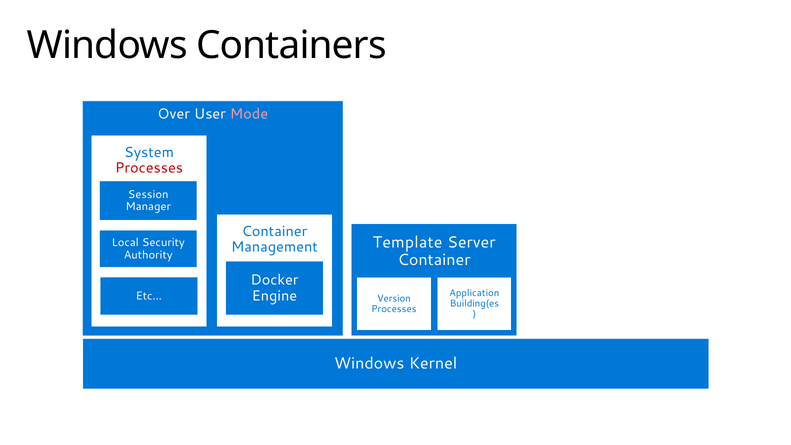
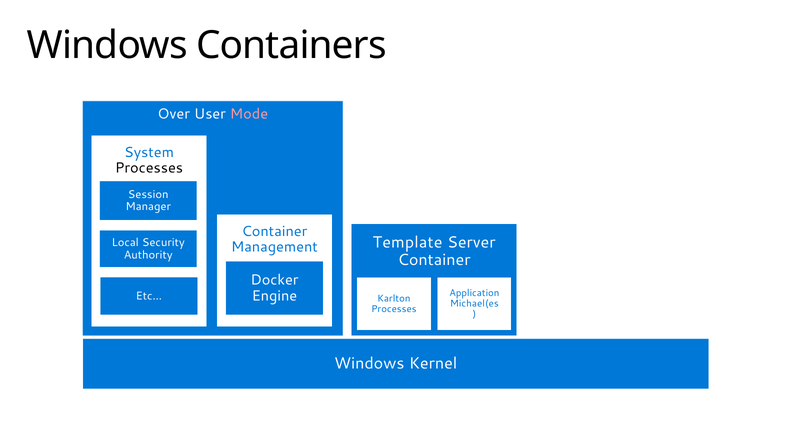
Processes at (149, 168) colour: red -> black
Version: Version -> Karlton
Building(es: Building(es -> Michael(es
